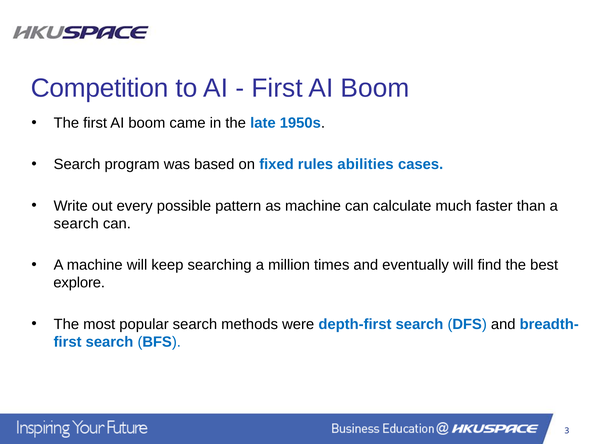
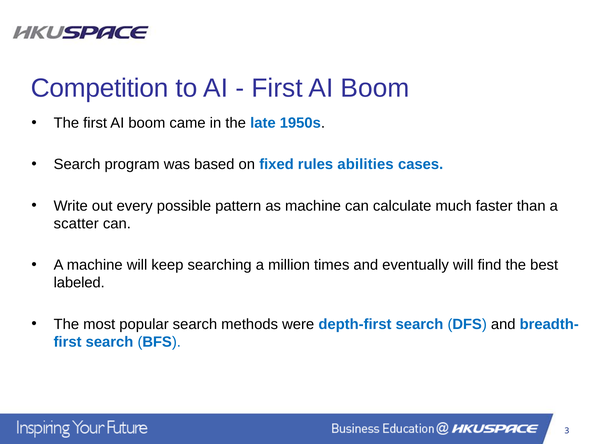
search at (76, 224): search -> scatter
explore: explore -> labeled
